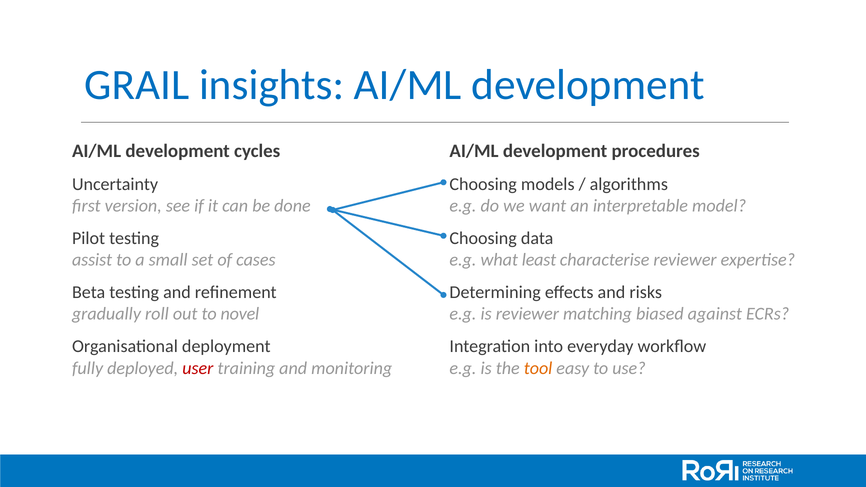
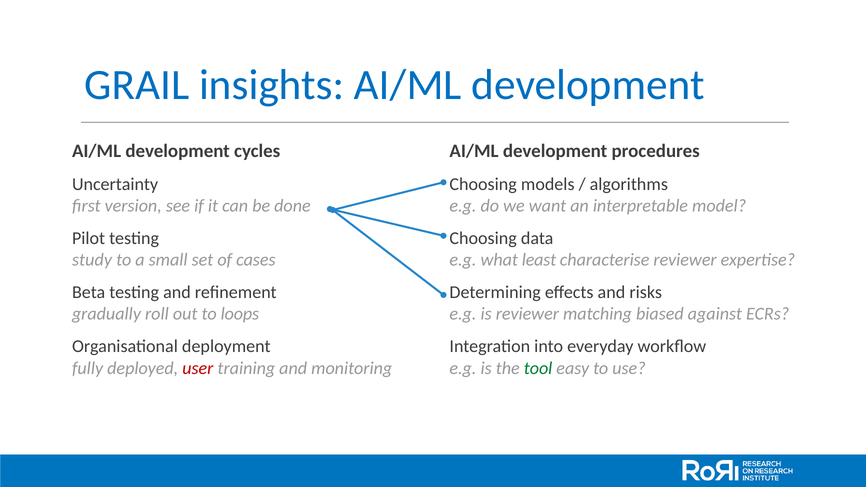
assist: assist -> study
novel: novel -> loops
tool colour: orange -> green
